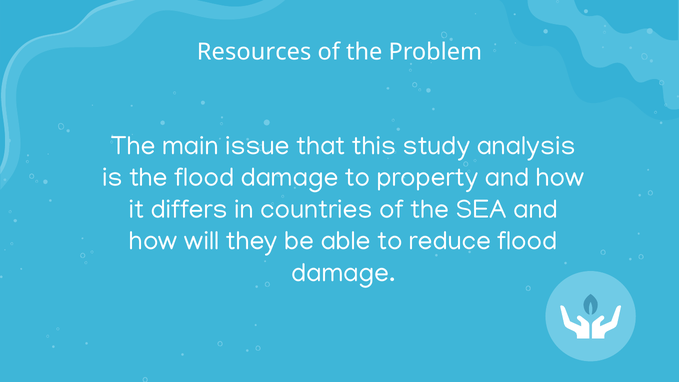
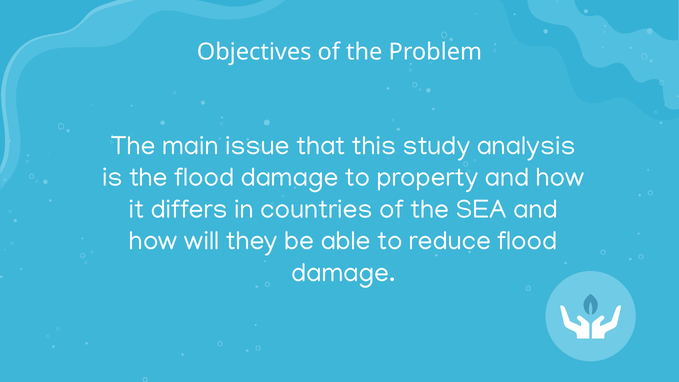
Resources: Resources -> Objectives
